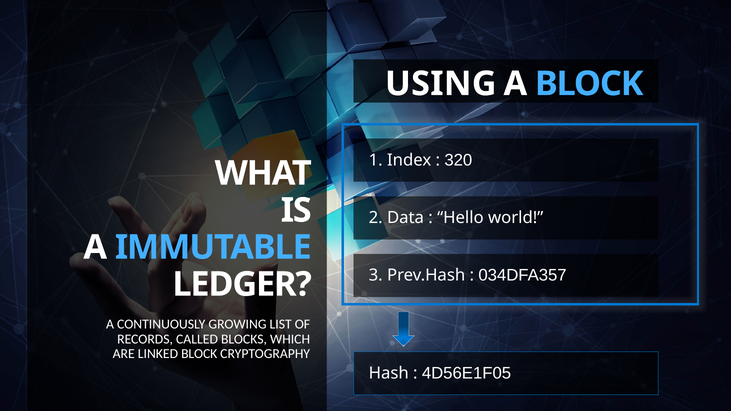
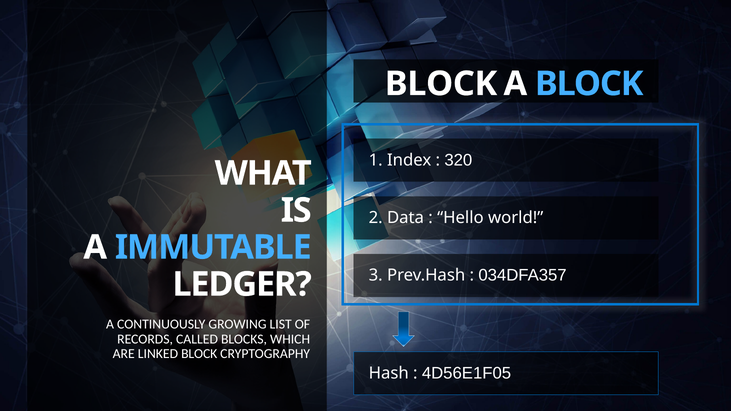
USING at (441, 84): USING -> BLOCK
